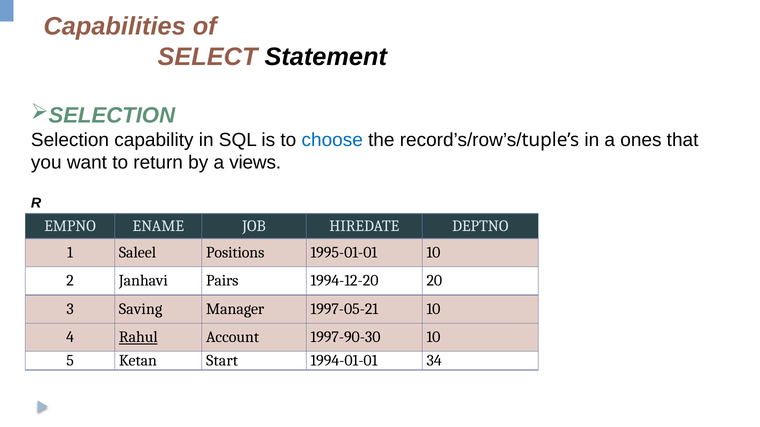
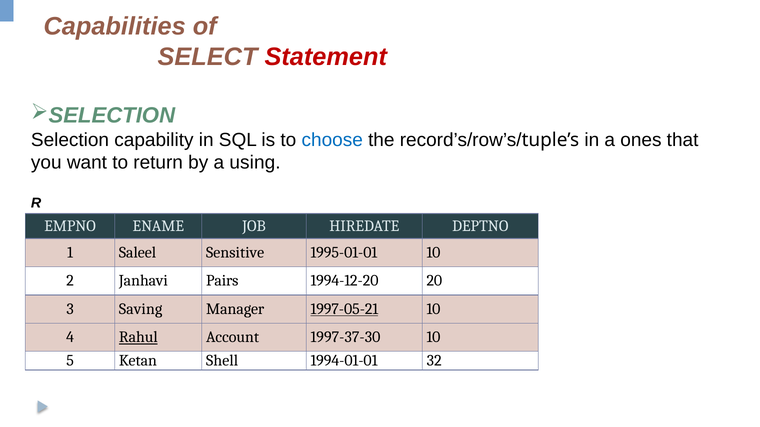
Statement colour: black -> red
views: views -> using
Positions: Positions -> Sensitive
1997-05-21 underline: none -> present
1997-90-30: 1997-90-30 -> 1997-37-30
Start: Start -> Shell
34: 34 -> 32
